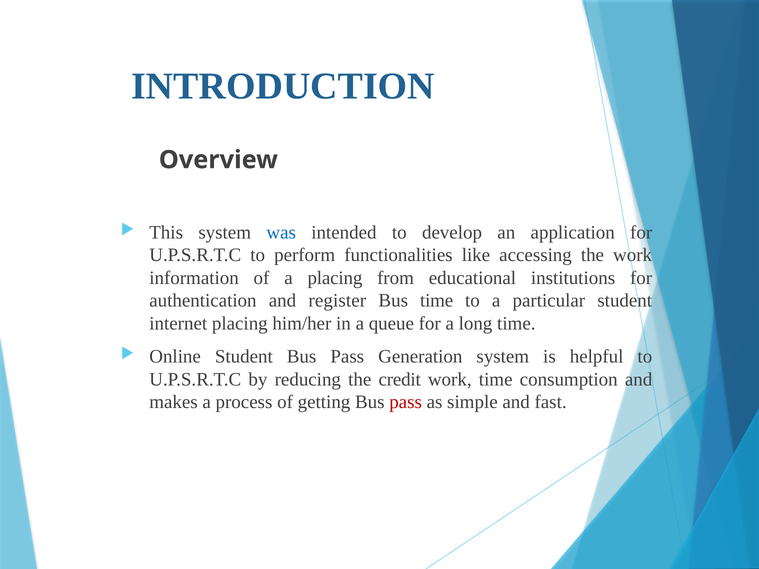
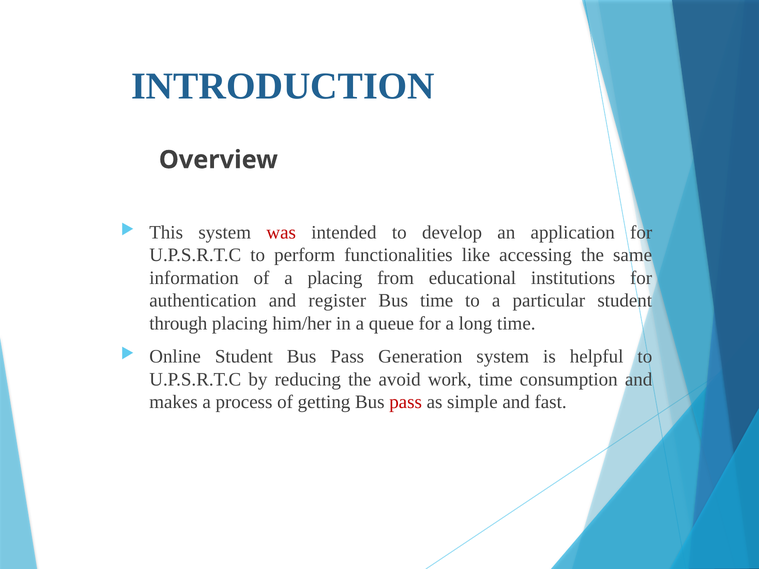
was colour: blue -> red
the work: work -> same
internet: internet -> through
credit: credit -> avoid
